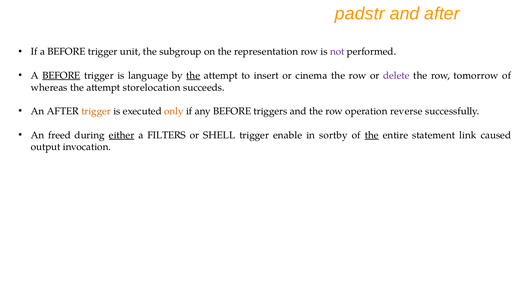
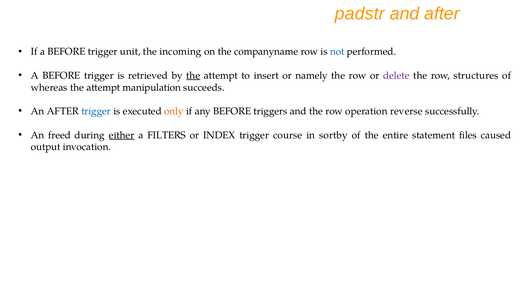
subgroup: subgroup -> incoming
representation: representation -> companyname
not colour: purple -> blue
BEFORE at (61, 76) underline: present -> none
language: language -> retrieved
cinema: cinema -> namely
tomorrow: tomorrow -> structures
storelocation: storelocation -> manipulation
trigger at (96, 111) colour: orange -> blue
SHELL: SHELL -> INDEX
enable: enable -> course
the at (372, 135) underline: present -> none
link: link -> files
